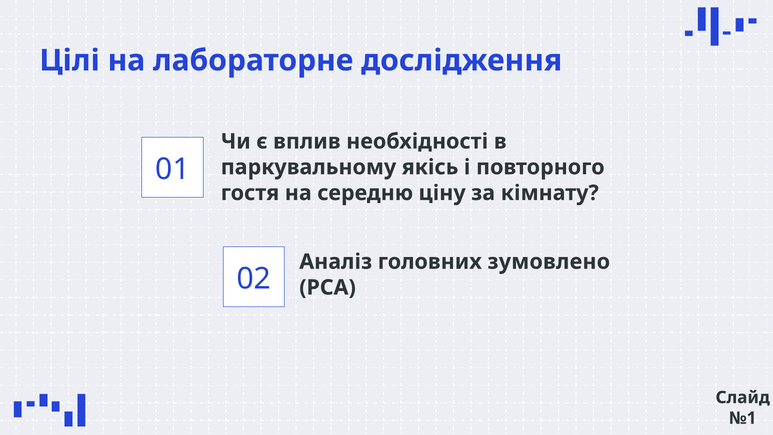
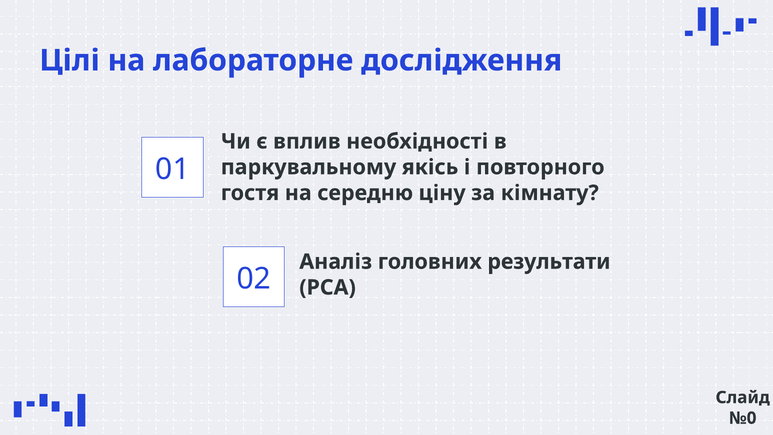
зумовлено: зумовлено -> результати
№1: №1 -> №0
